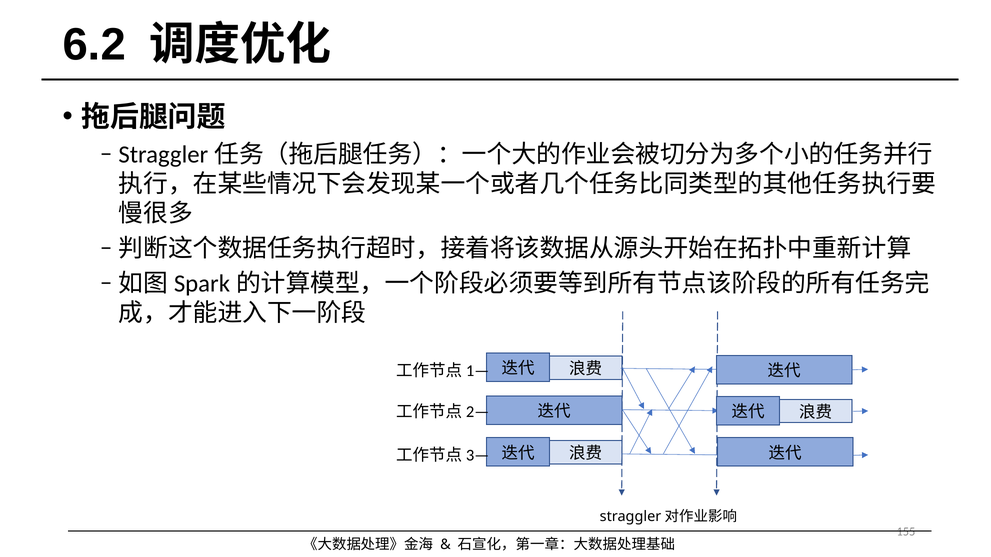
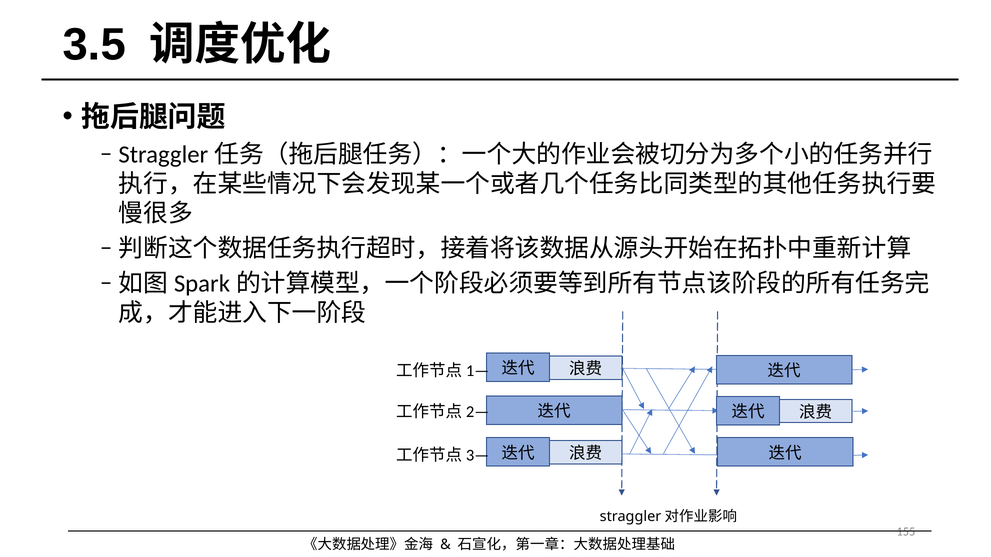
6.2: 6.2 -> 3.5
